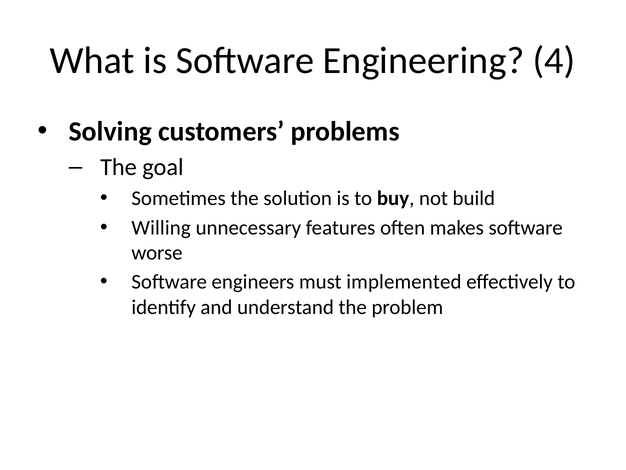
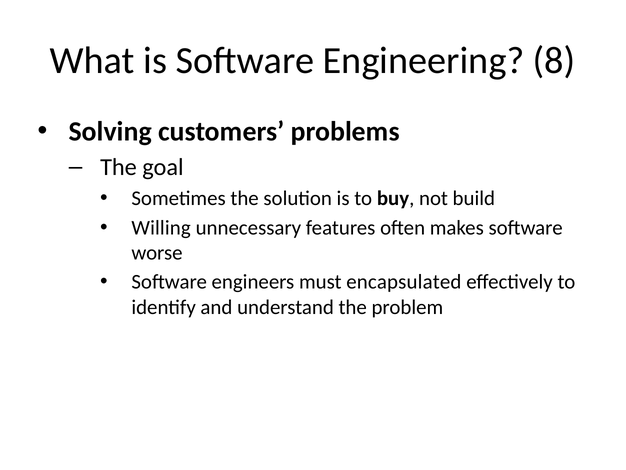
4: 4 -> 8
implemented: implemented -> encapsulated
